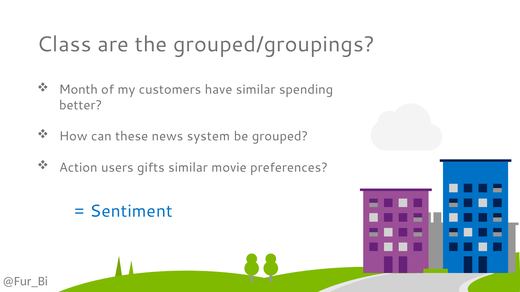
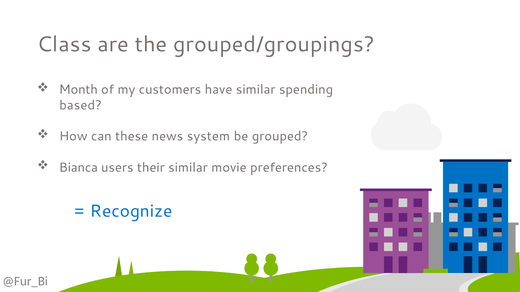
better: better -> based
Action: Action -> Bianca
gifts: gifts -> their
Sentiment: Sentiment -> Recognize
